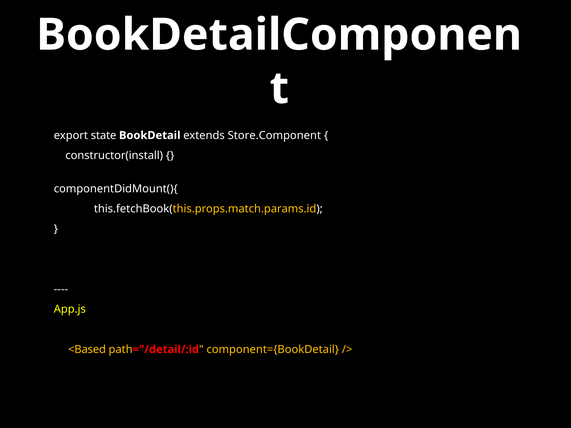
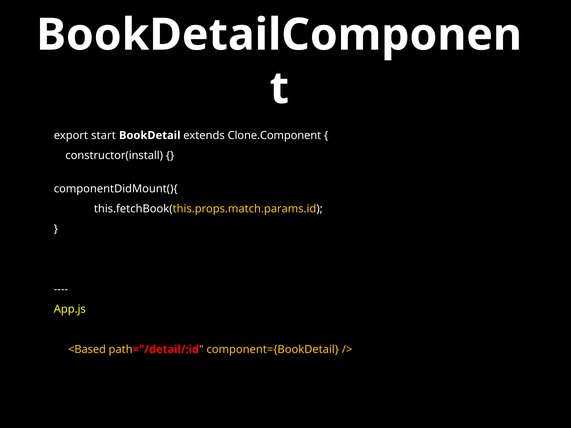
state: state -> start
Store.Component: Store.Component -> Clone.Component
